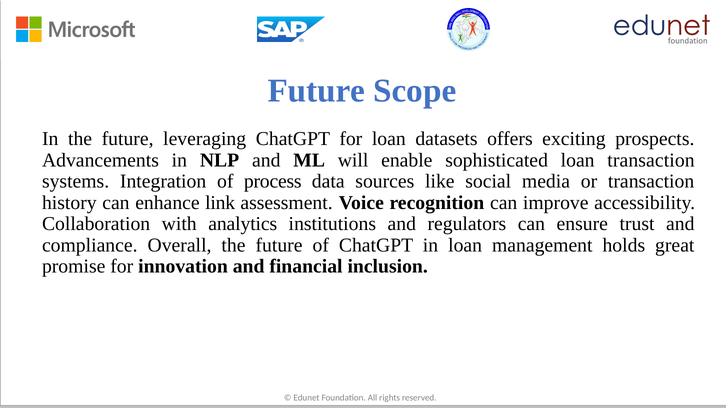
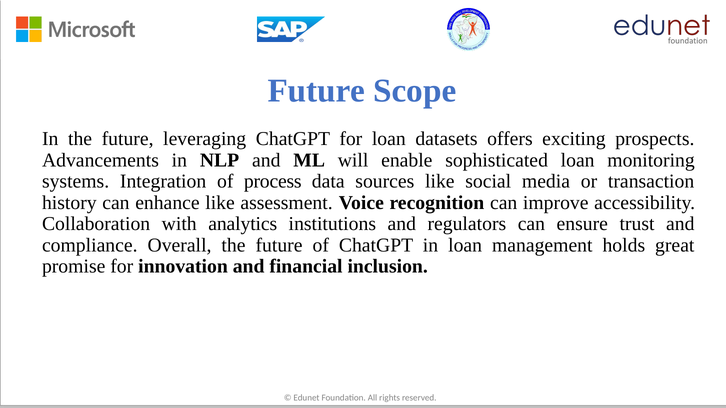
loan transaction: transaction -> monitoring
enhance link: link -> like
